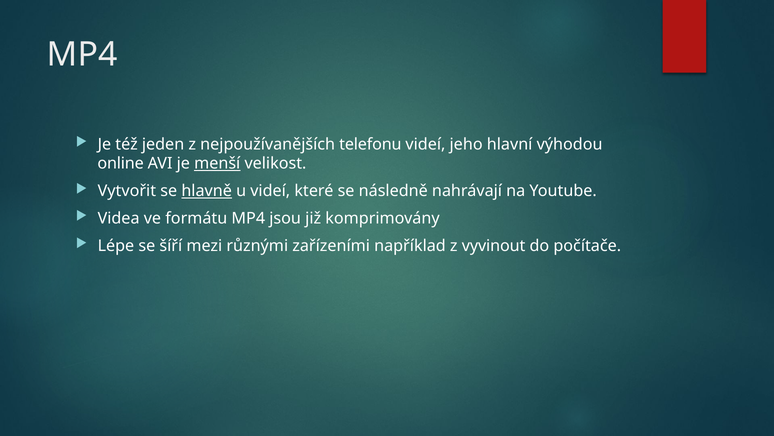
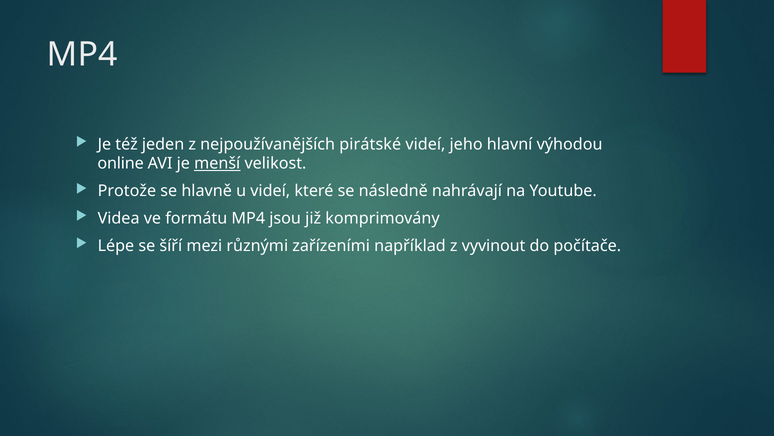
telefonu: telefonu -> pirátské
Vytvořit: Vytvořit -> Protože
hlavně underline: present -> none
